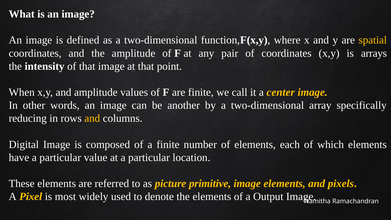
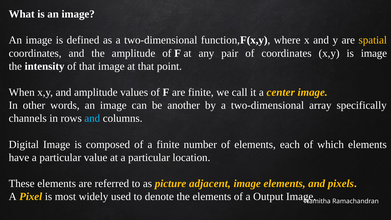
is arrays: arrays -> image
reducing: reducing -> channels
and at (92, 118) colour: yellow -> light blue
primitive: primitive -> adjacent
